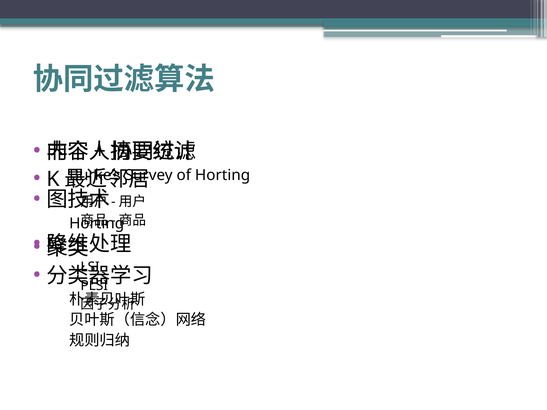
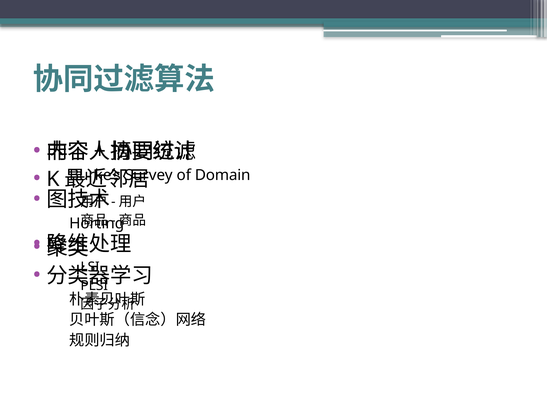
of Horting: Horting -> Domain
